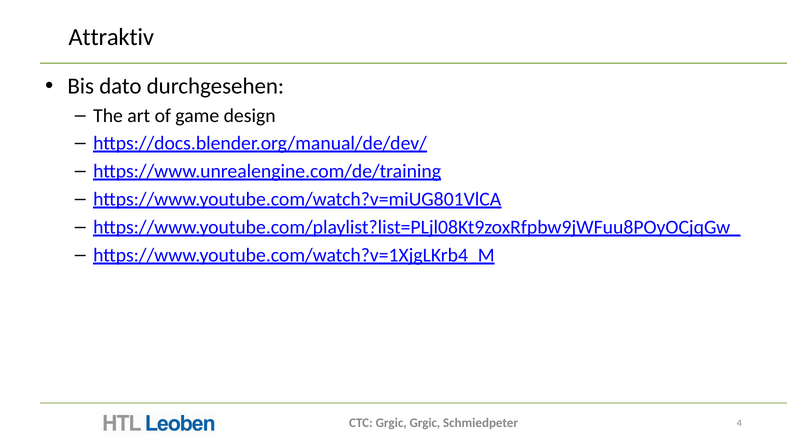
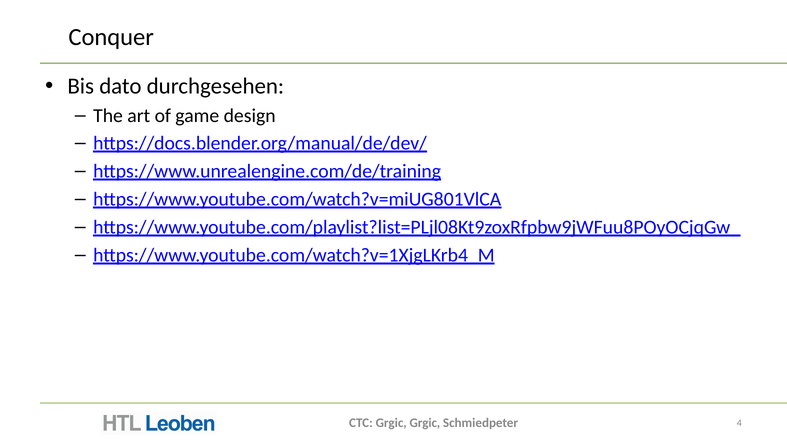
Attraktiv: Attraktiv -> Conquer
